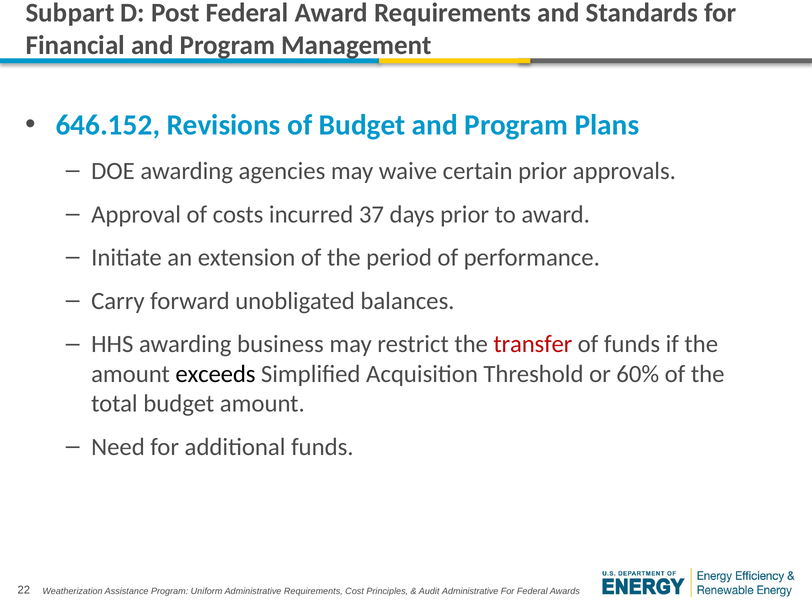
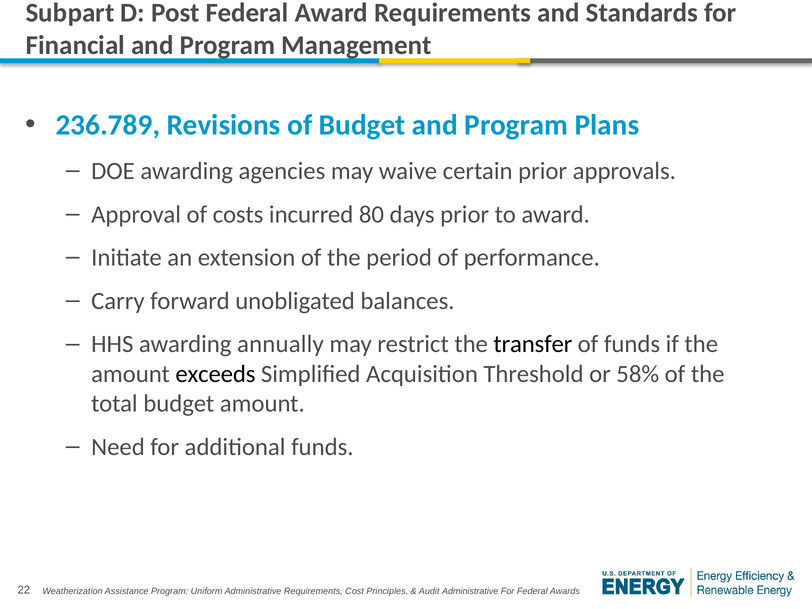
646.152: 646.152 -> 236.789
37: 37 -> 80
business: business -> annually
transfer colour: red -> black
60%: 60% -> 58%
